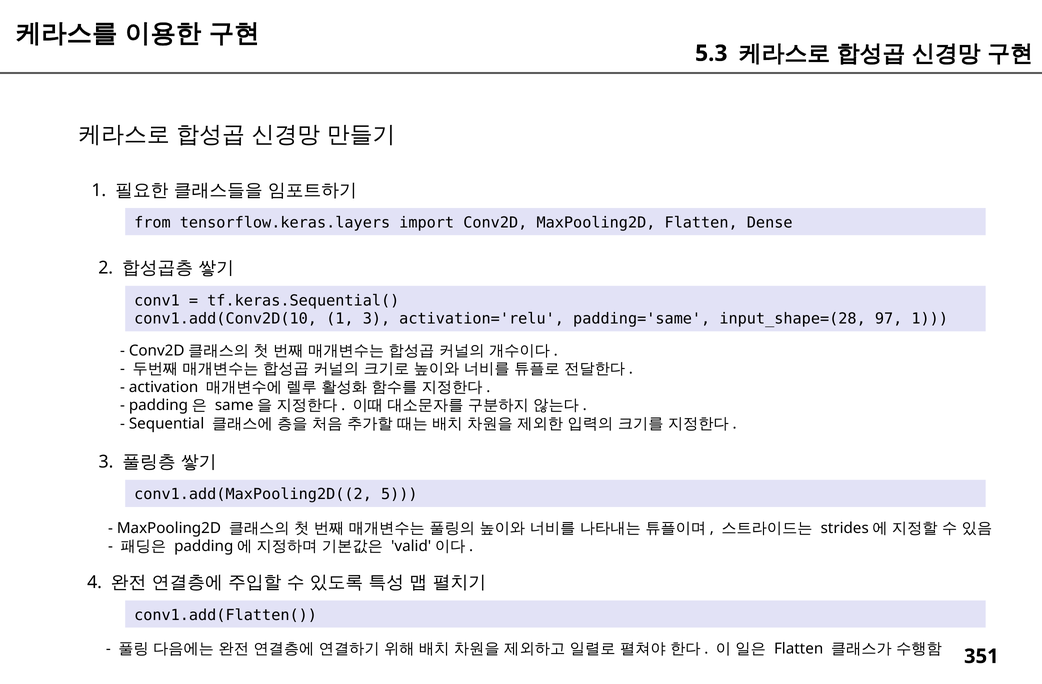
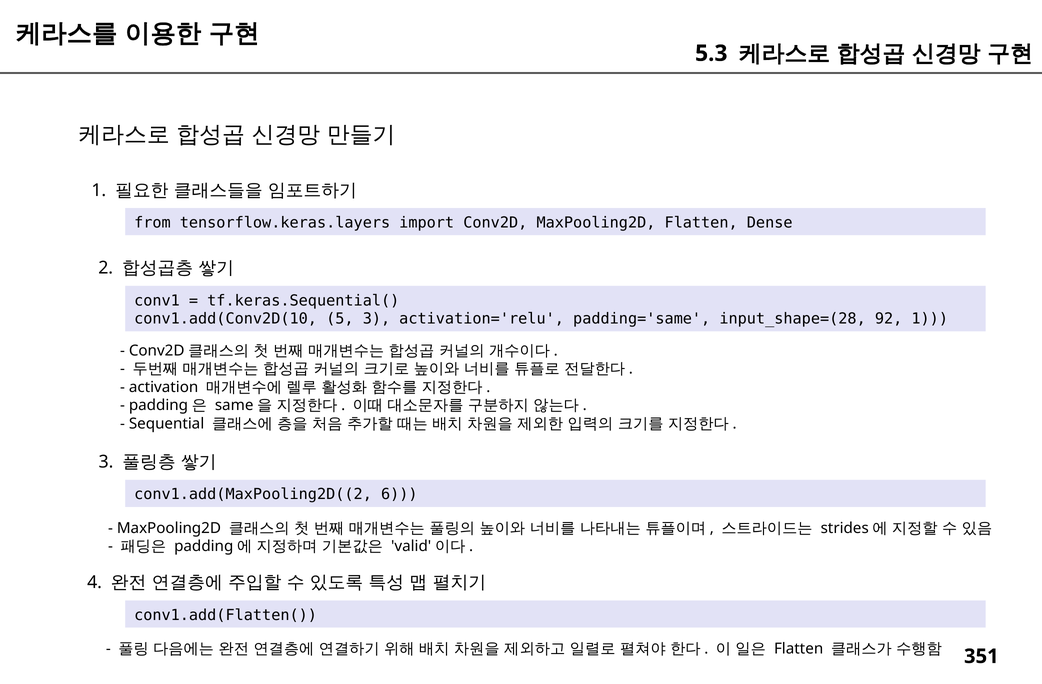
conv1.add(Conv2D(10 1: 1 -> 5
97: 97 -> 92
5: 5 -> 6
